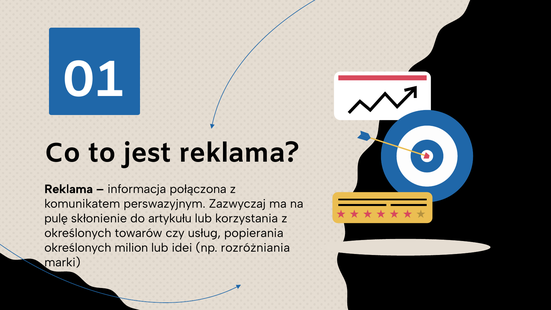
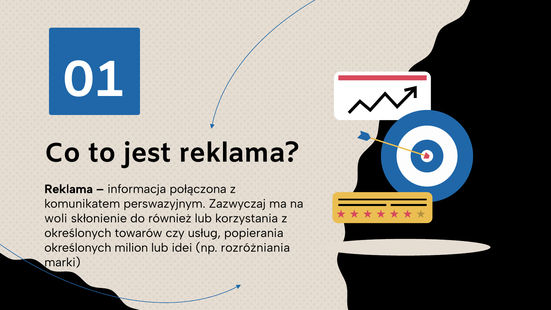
pulę: pulę -> woli
artykułu: artykułu -> również
